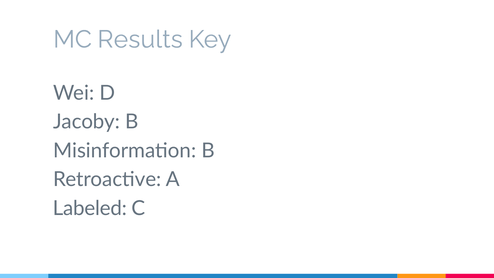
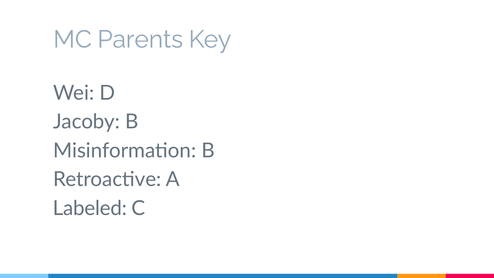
Results: Results -> Parents
